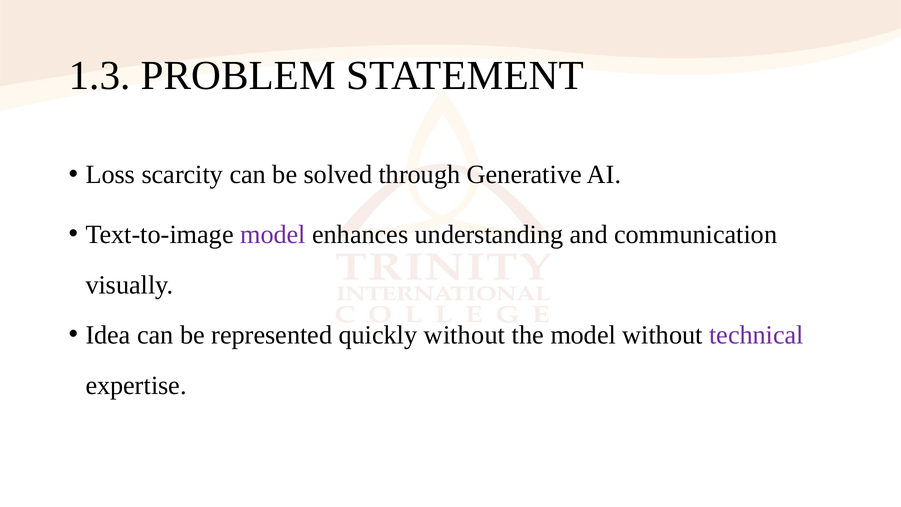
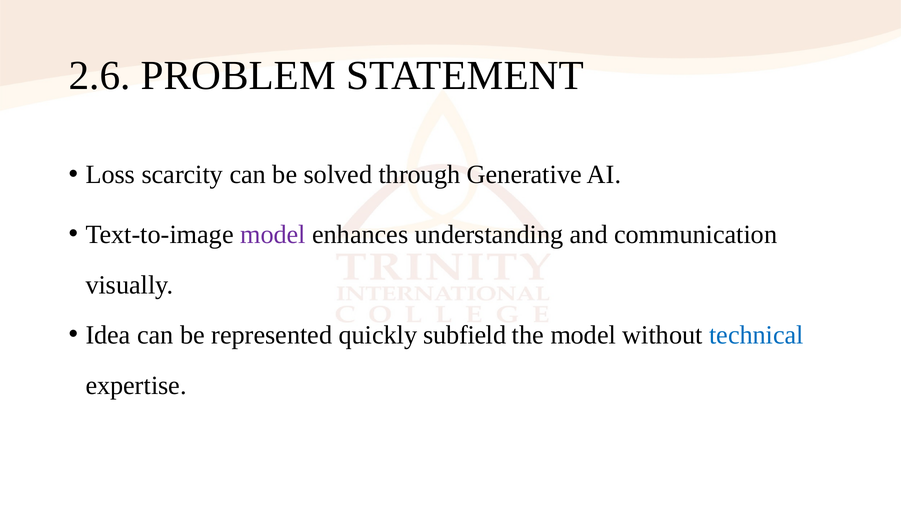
1.3: 1.3 -> 2.6
quickly without: without -> subfield
technical colour: purple -> blue
